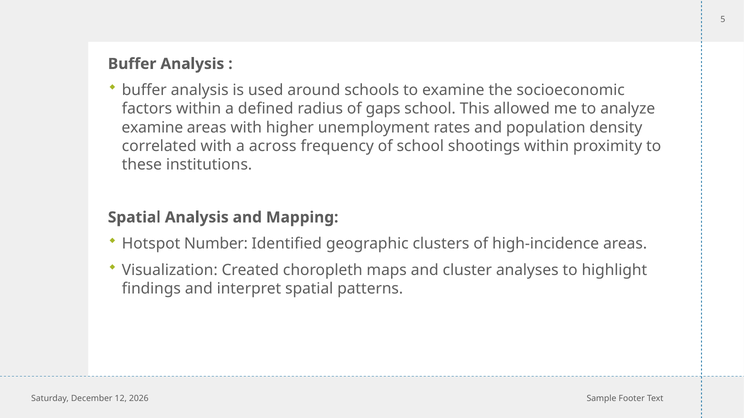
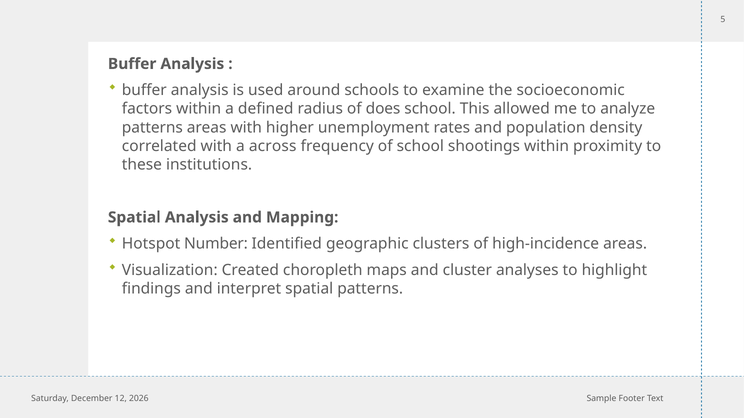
gaps: gaps -> does
examine at (152, 128): examine -> patterns
